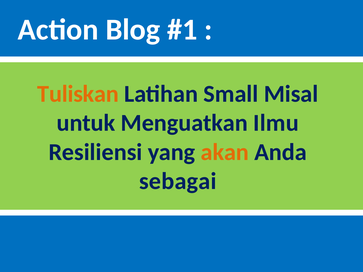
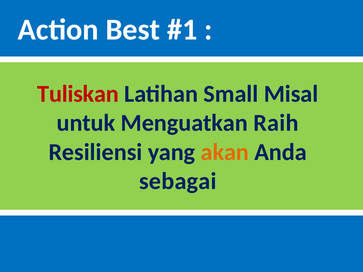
Blog: Blog -> Best
Tuliskan colour: orange -> red
Ilmu: Ilmu -> Raih
